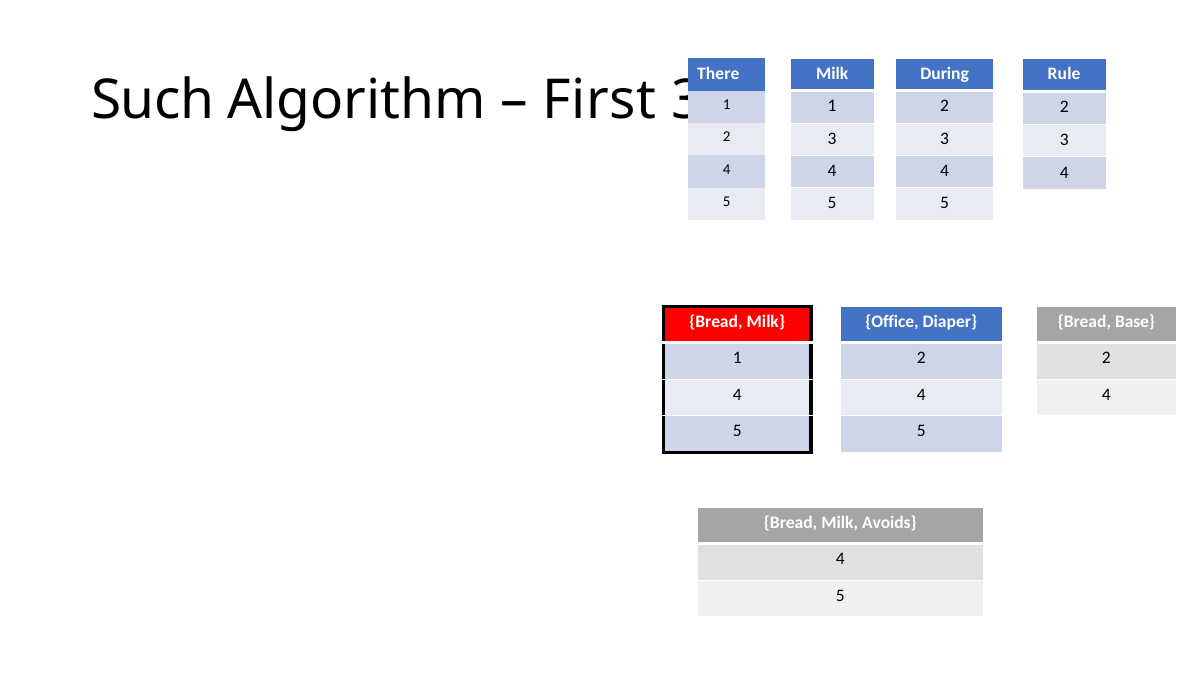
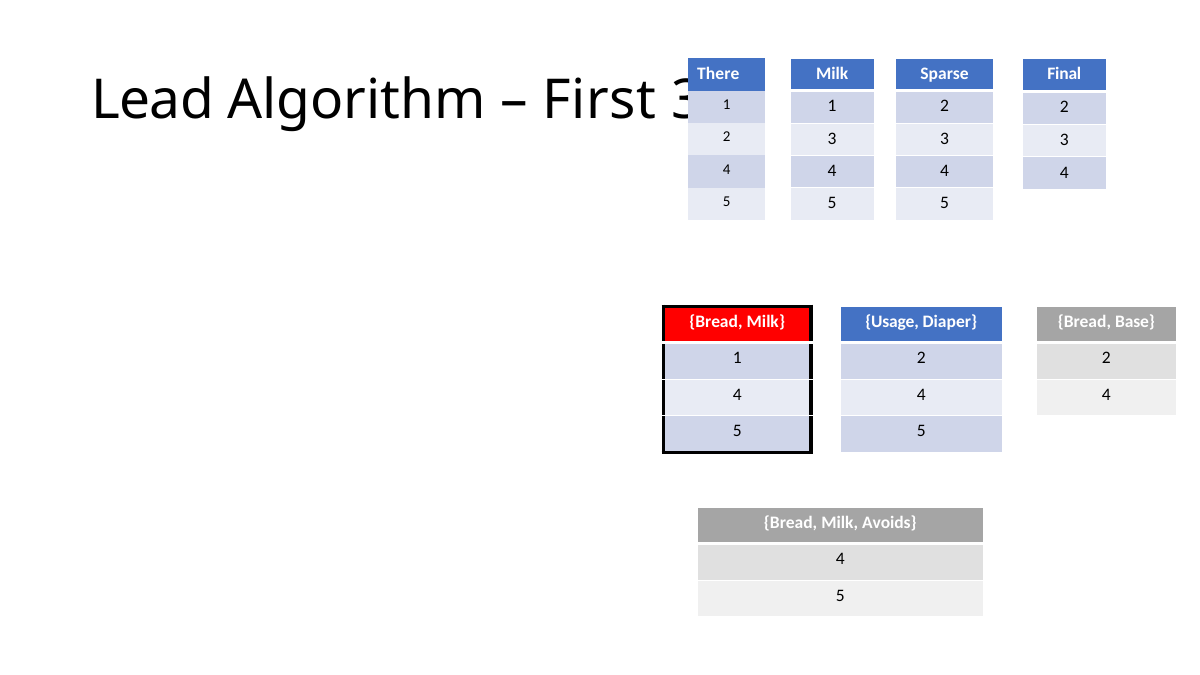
During: During -> Sparse
Rule: Rule -> Final
Such: Such -> Lead
Office: Office -> Usage
